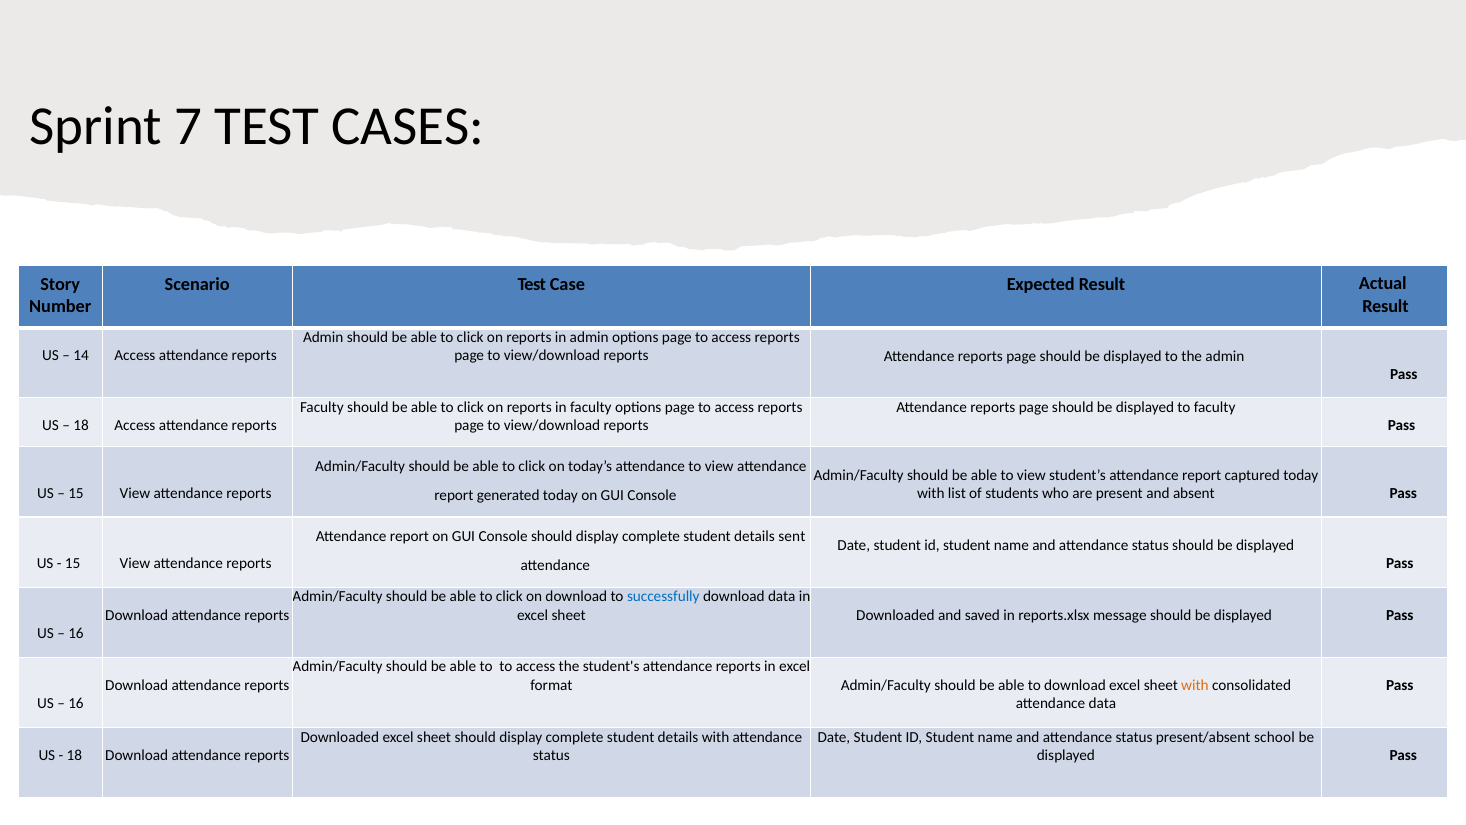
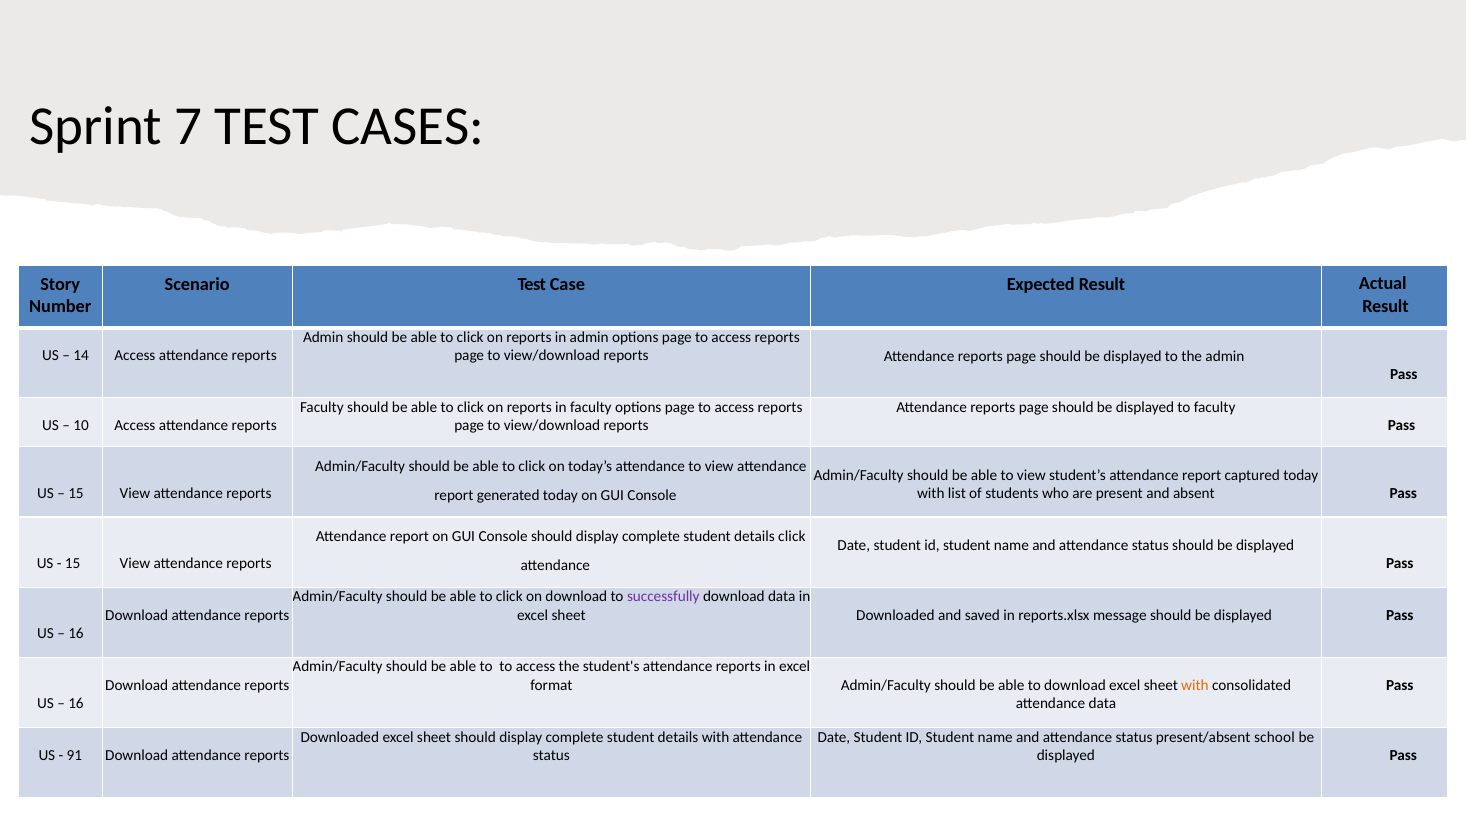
18 at (81, 425): 18 -> 10
details sent: sent -> click
successfully colour: blue -> purple
18 at (74, 755): 18 -> 91
